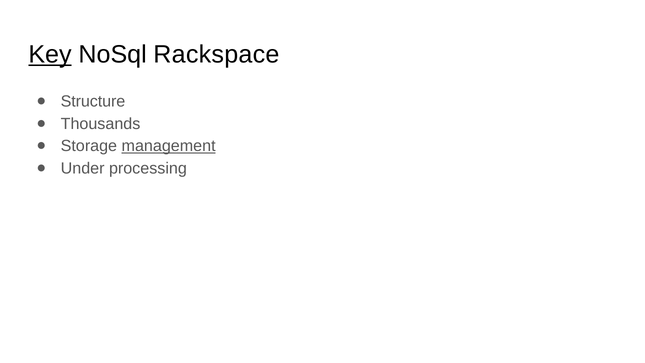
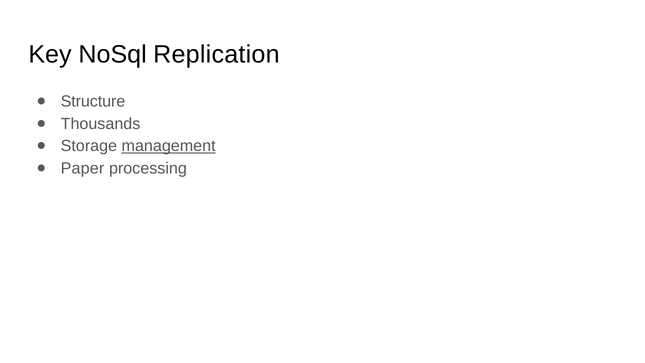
Key underline: present -> none
Rackspace: Rackspace -> Replication
Under: Under -> Paper
